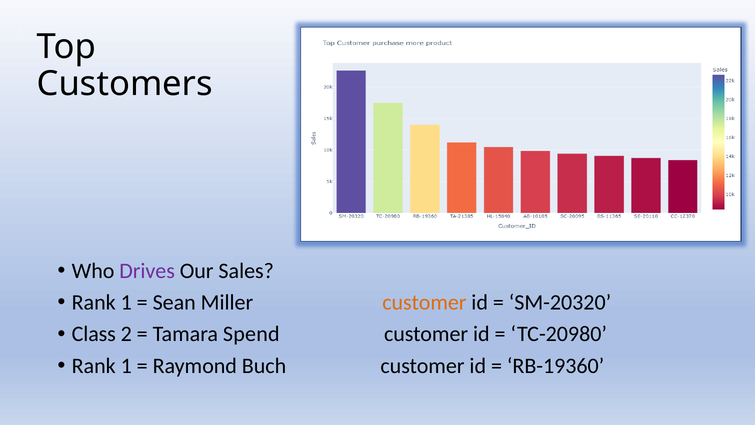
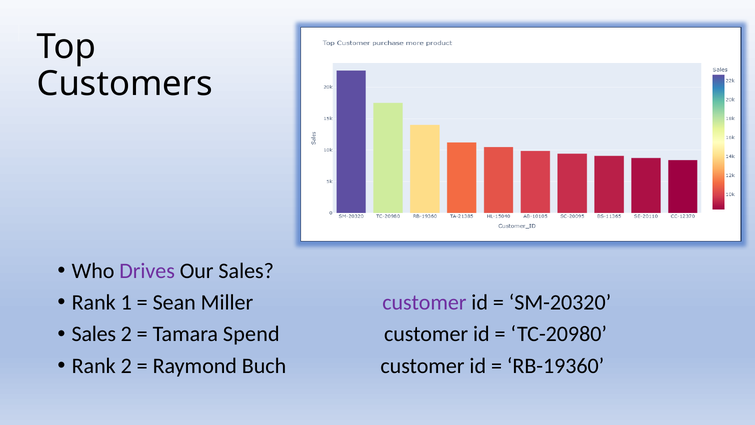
customer at (424, 302) colour: orange -> purple
Class at (94, 334): Class -> Sales
1 at (126, 366): 1 -> 2
